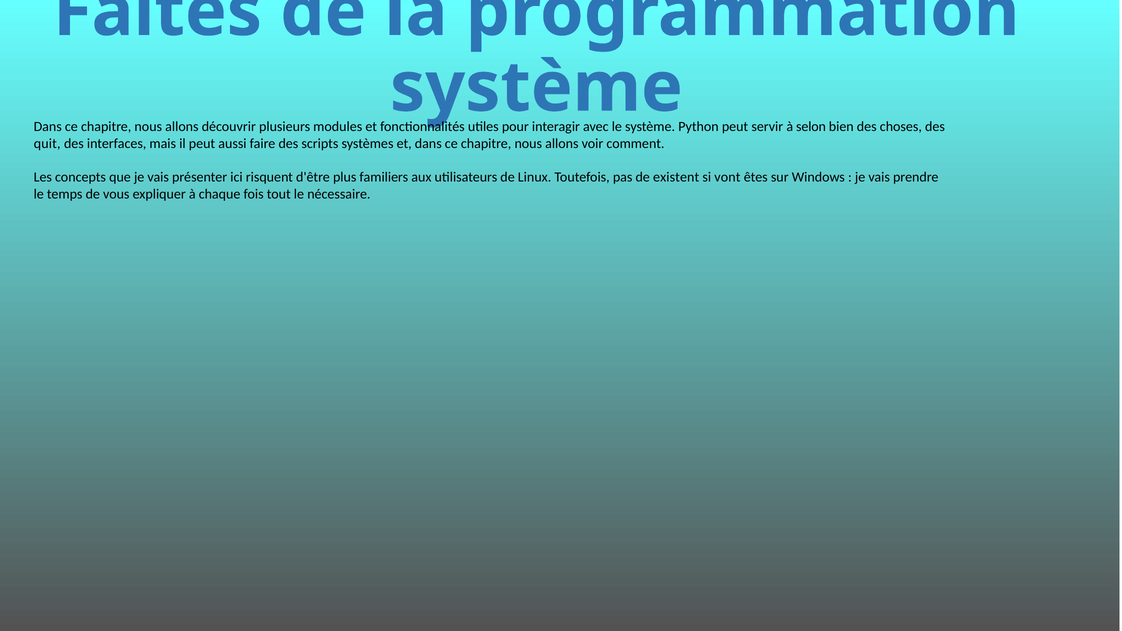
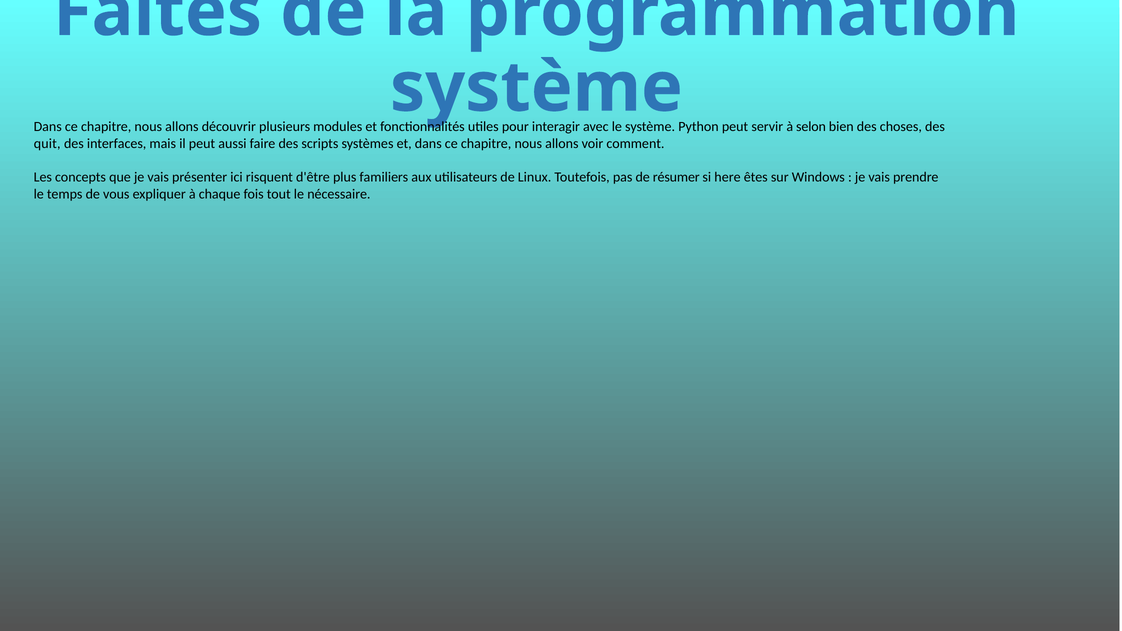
existent: existent -> résumer
vont: vont -> here
